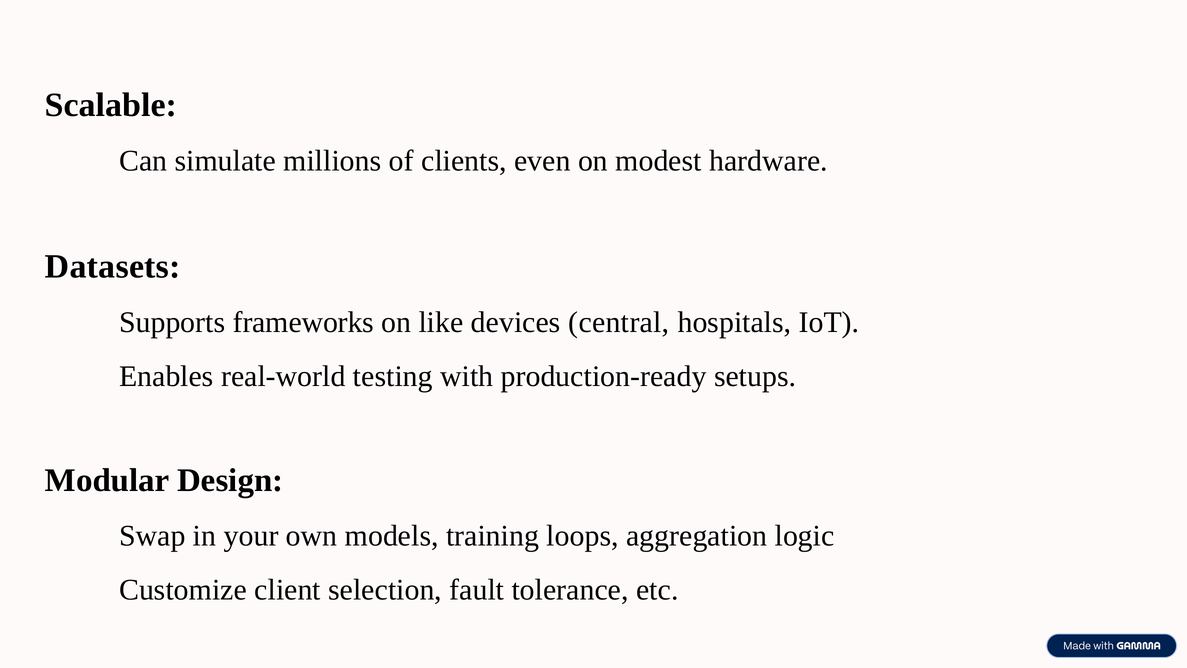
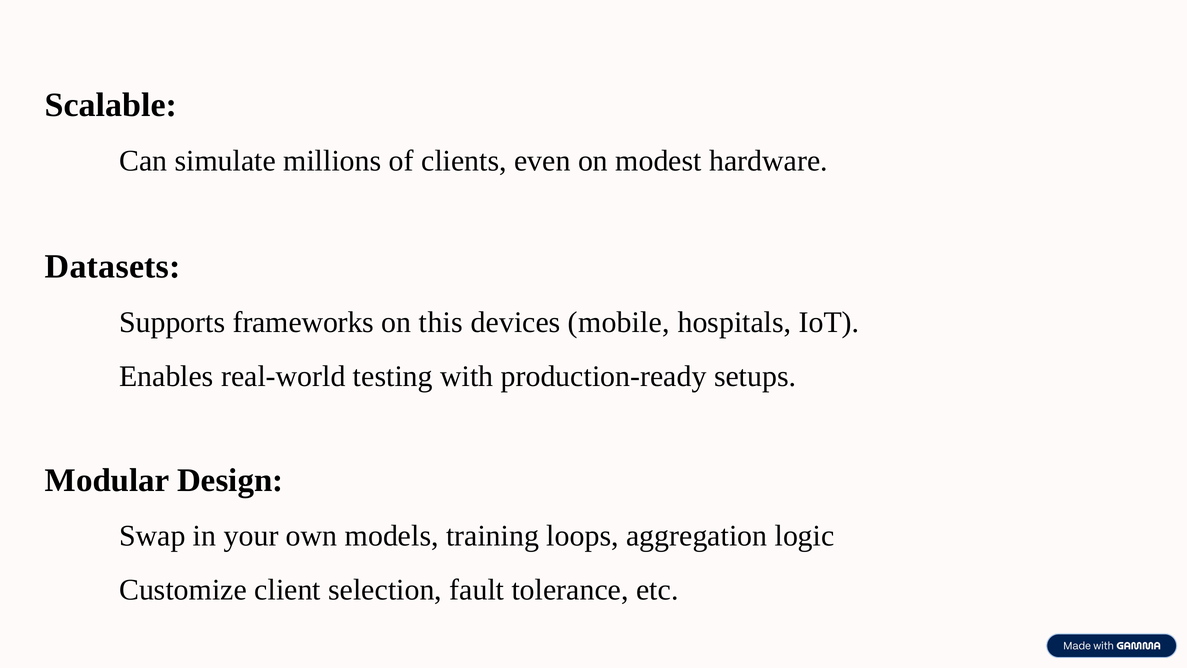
like: like -> this
central: central -> mobile
